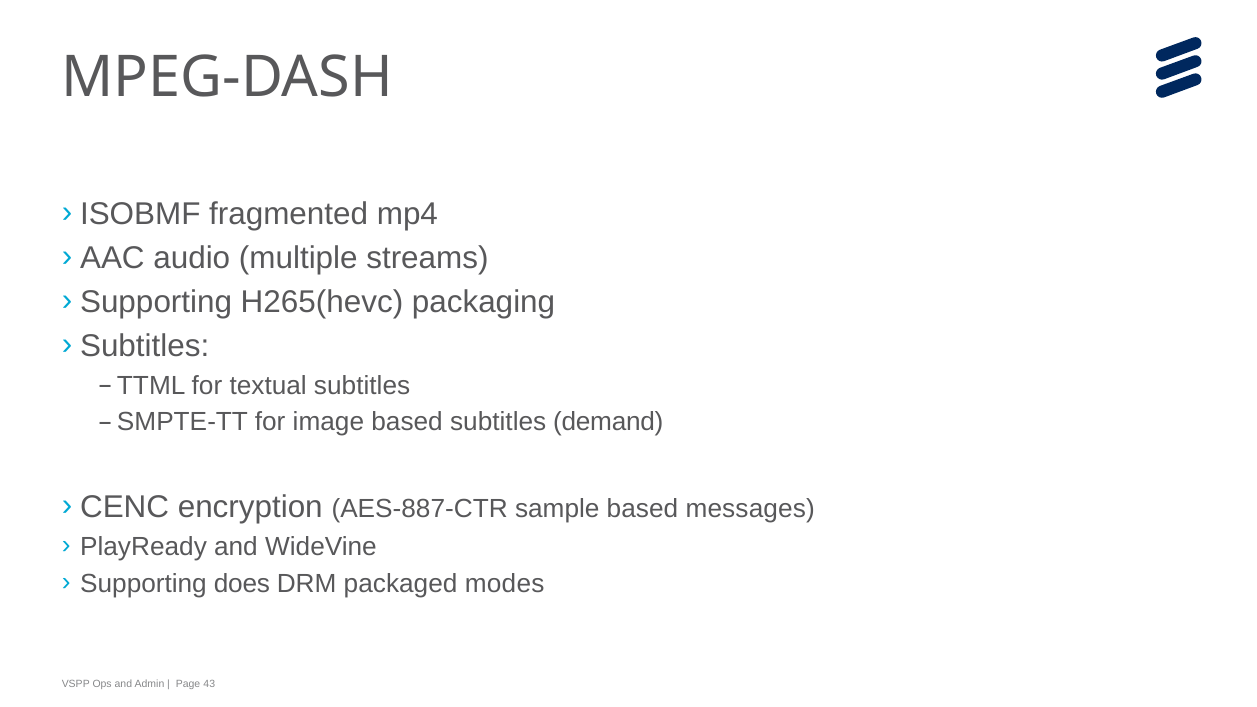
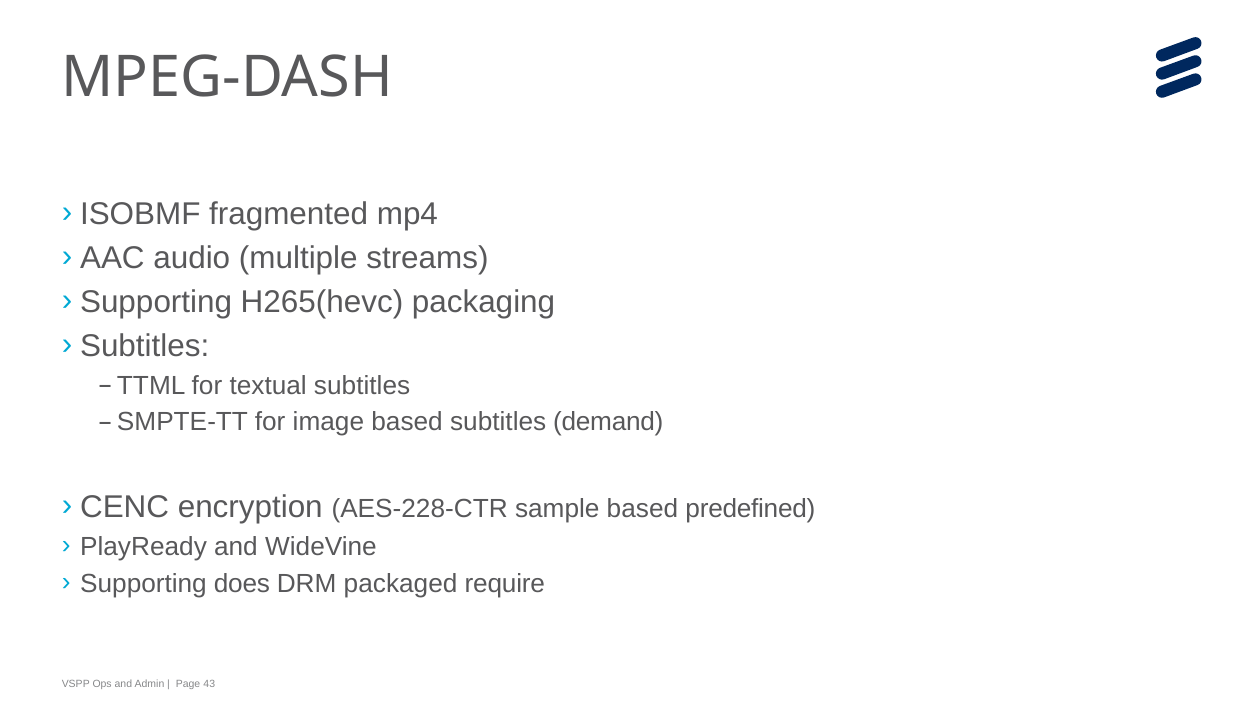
AES-887-CTR: AES-887-CTR -> AES-228-CTR
messages: messages -> predefined
modes: modes -> require
